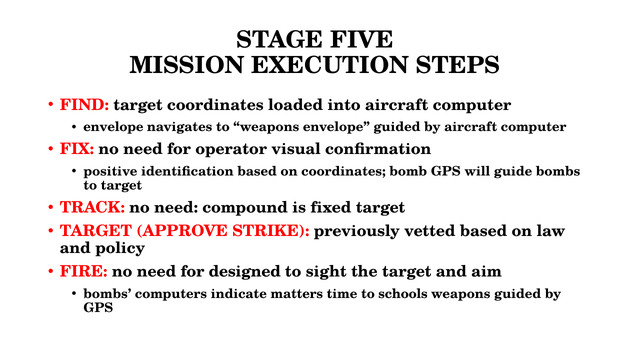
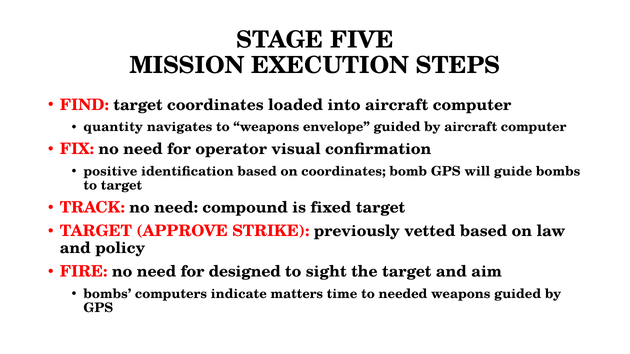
envelope at (113, 127): envelope -> quantity
schools: schools -> needed
